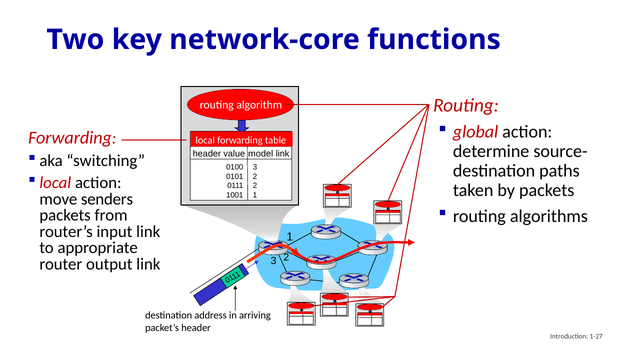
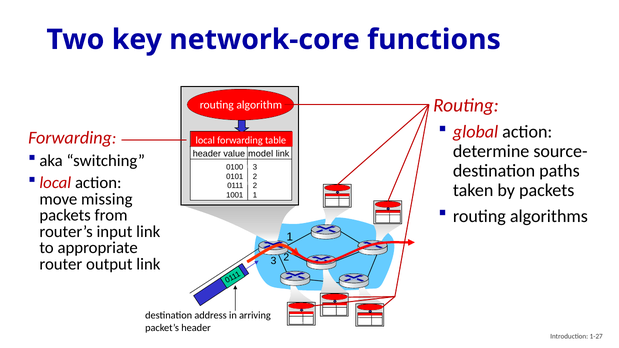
senders: senders -> missing
